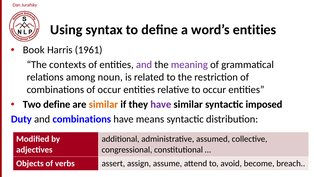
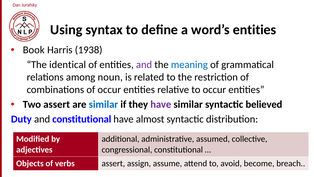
1961: 1961 -> 1938
contexts: contexts -> identical
meaning colour: purple -> blue
Two define: define -> assert
similar at (103, 104) colour: orange -> blue
imposed: imposed -> believed
and combinations: combinations -> constitutional
means: means -> almost
